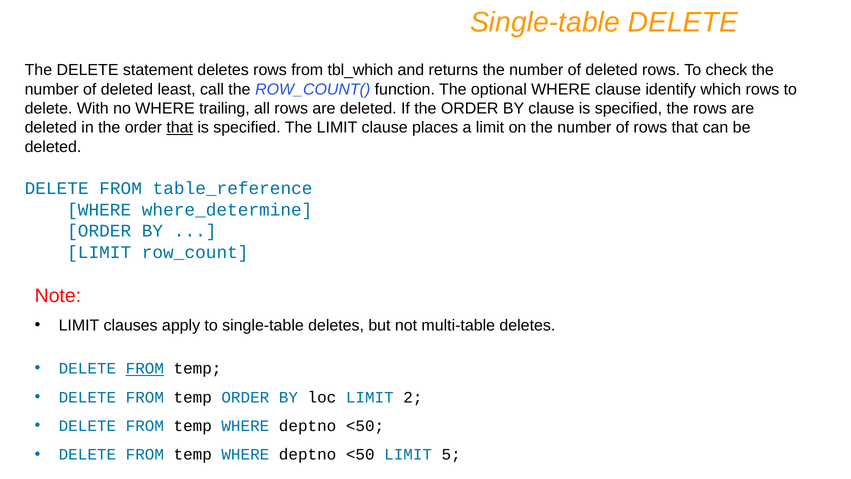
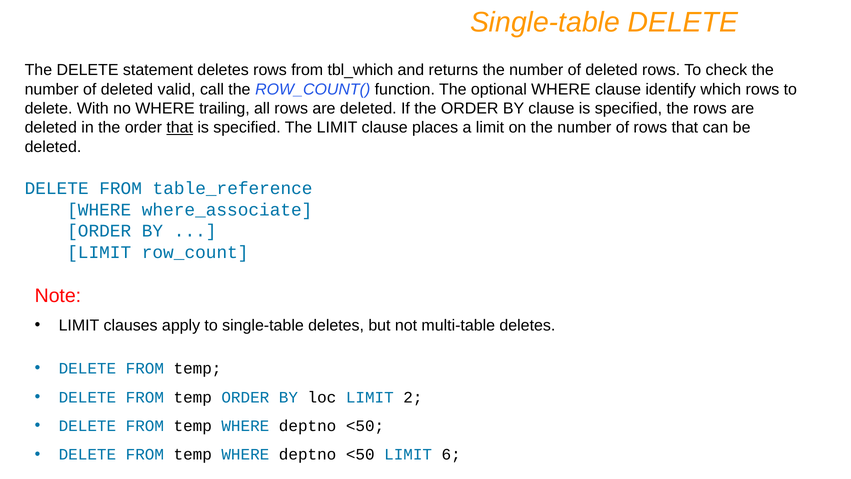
least: least -> valid
where_determine: where_determine -> where_associate
FROM at (145, 368) underline: present -> none
5: 5 -> 6
